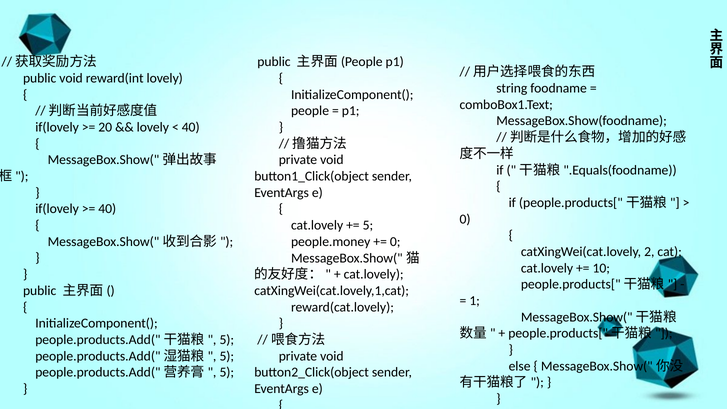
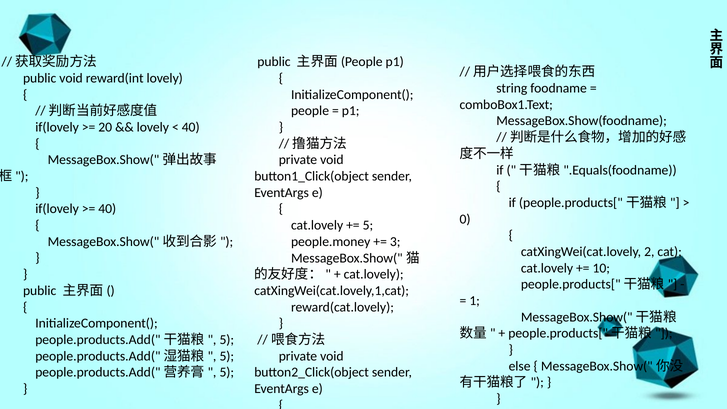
0 at (395, 242): 0 -> 3
